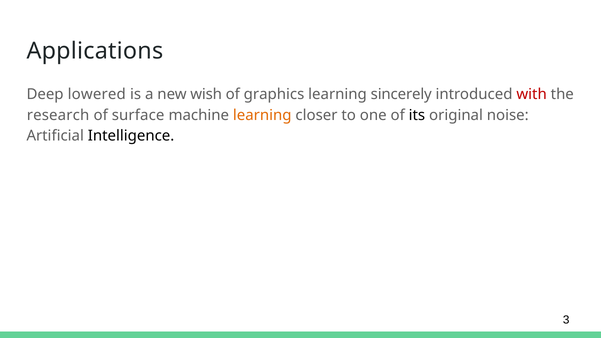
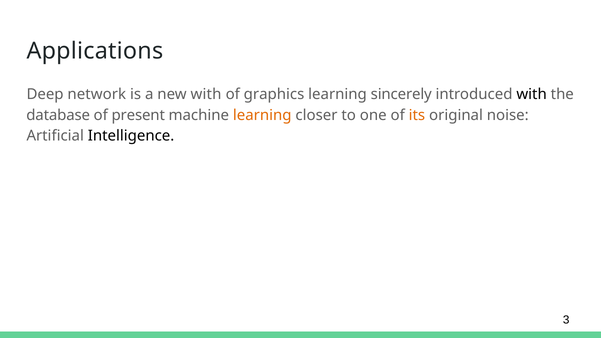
lowered: lowered -> network
new wish: wish -> with
with at (532, 95) colour: red -> black
research: research -> database
surface: surface -> present
its colour: black -> orange
